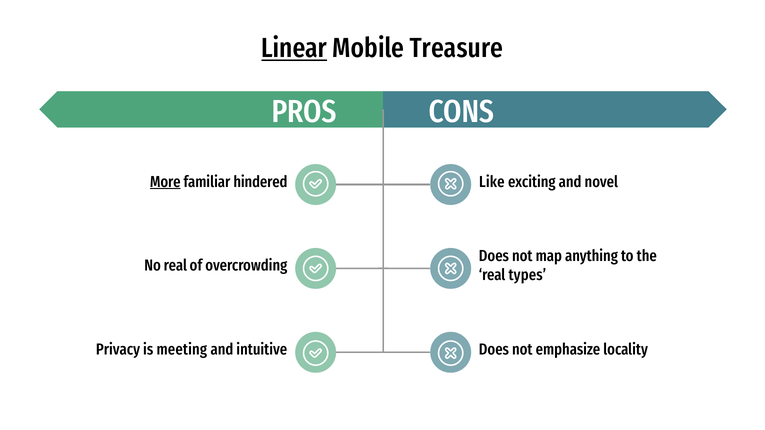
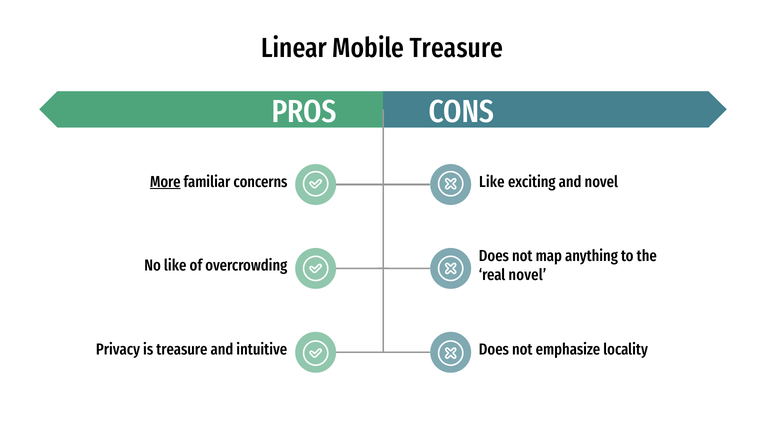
Linear underline: present -> none
hindered: hindered -> concerns
No real: real -> like
real types: types -> novel
is meeting: meeting -> treasure
